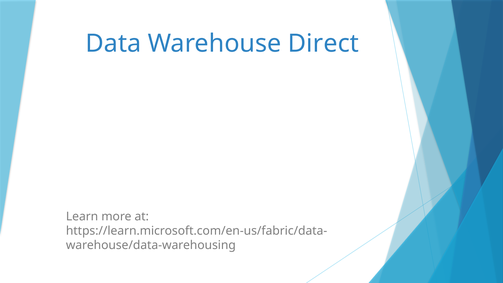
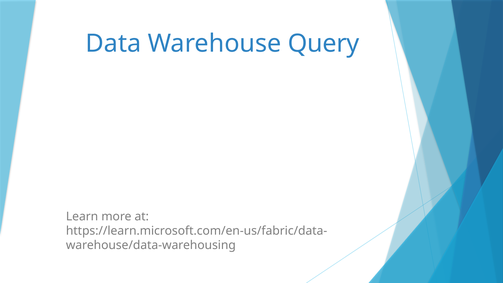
Direct: Direct -> Query
